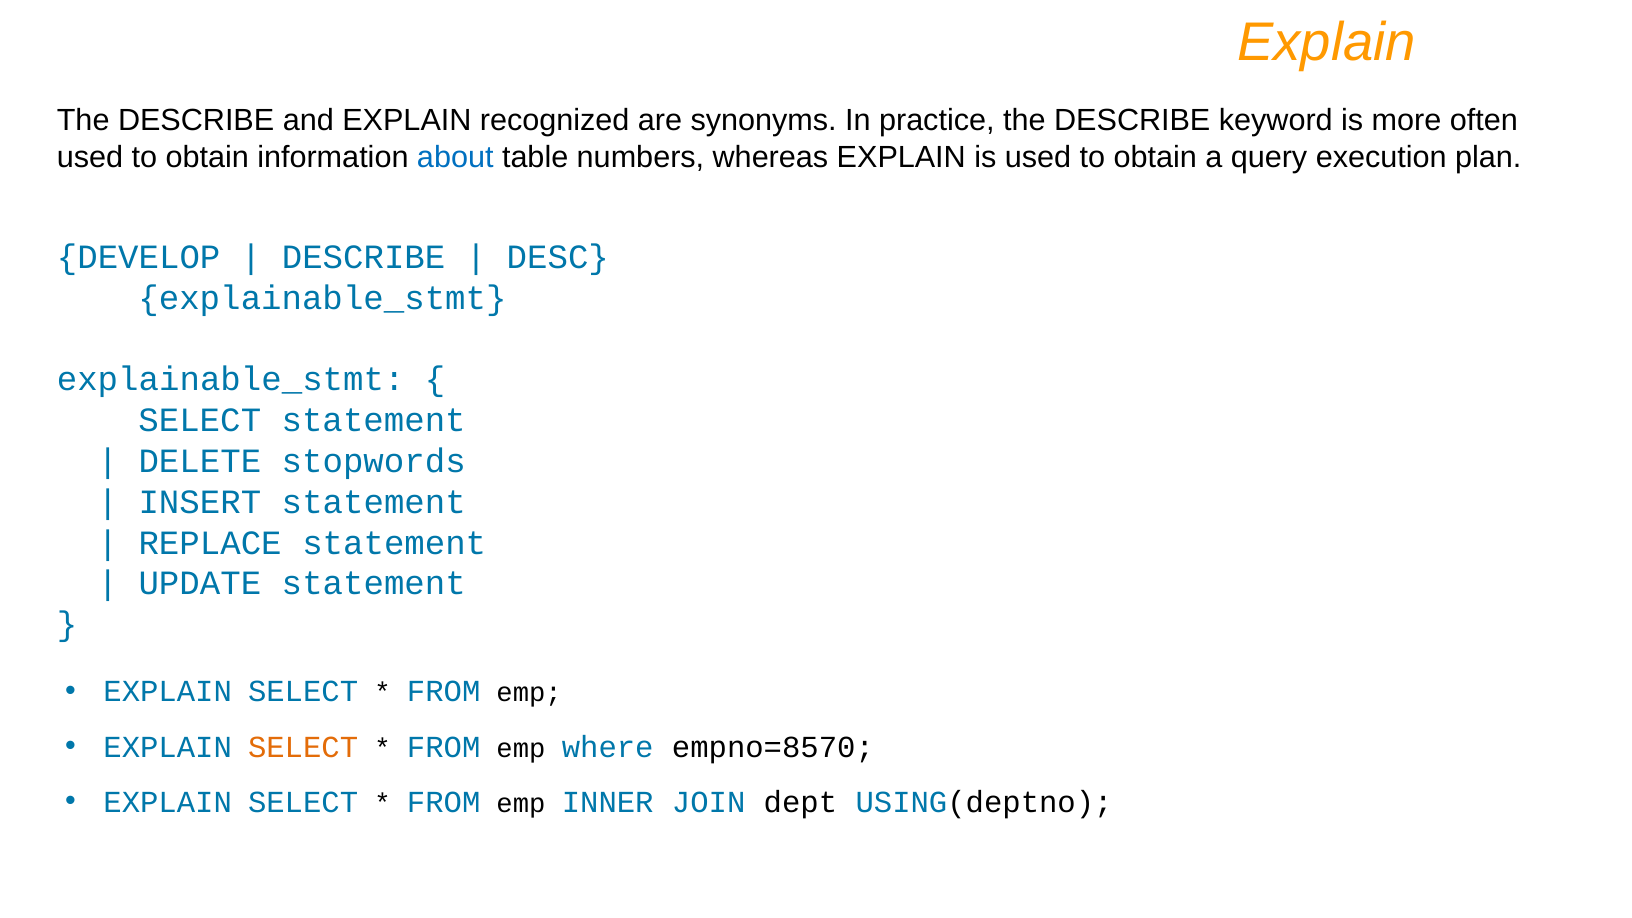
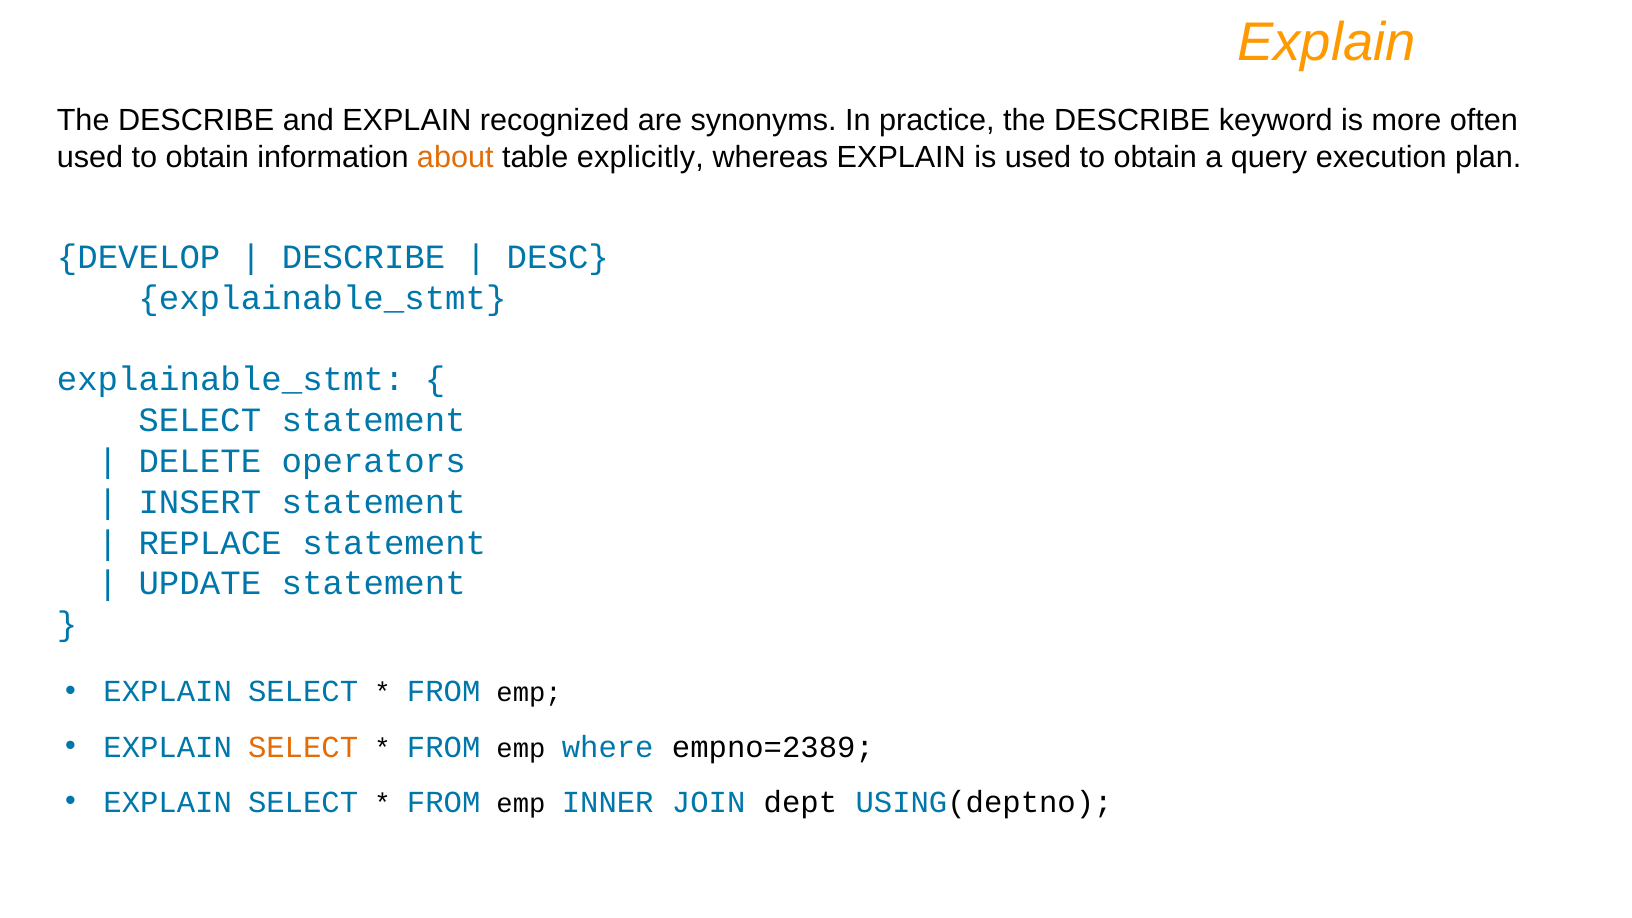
about colour: blue -> orange
numbers: numbers -> explicitly
stopwords: stopwords -> operators
empno=8570: empno=8570 -> empno=2389
